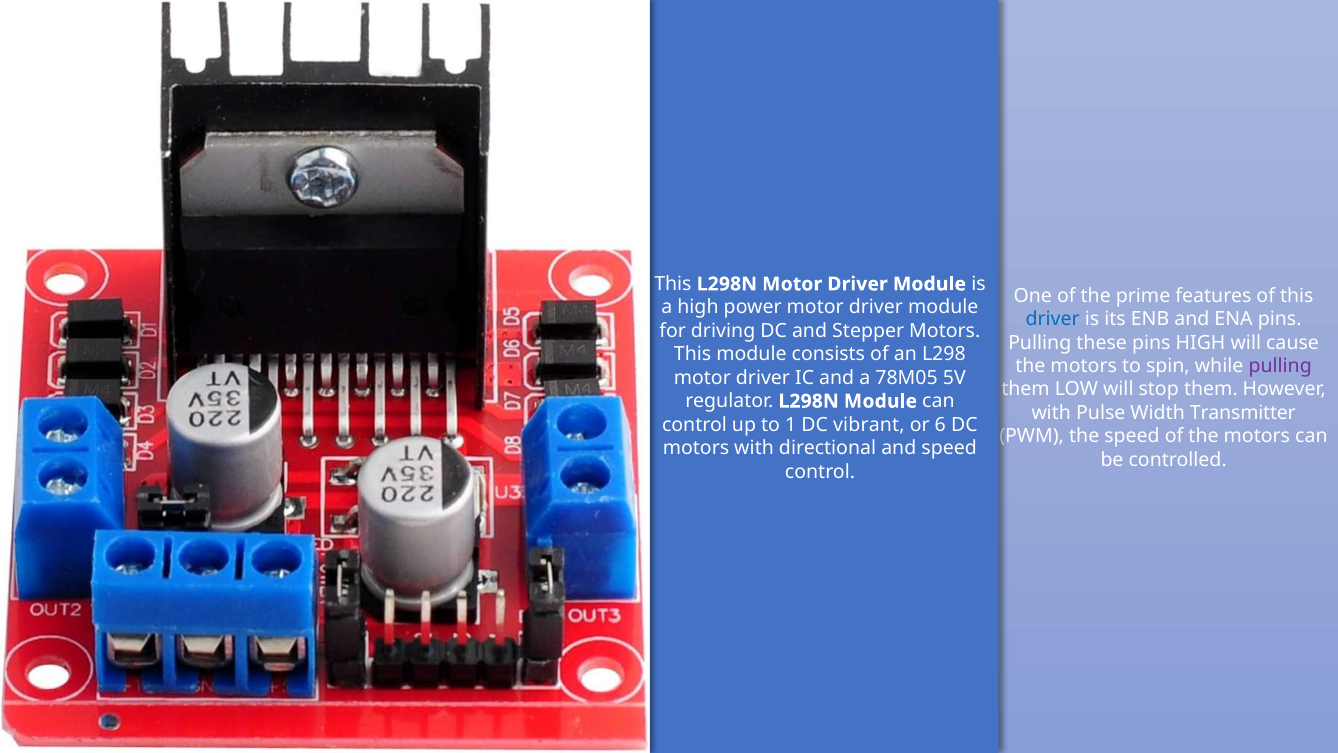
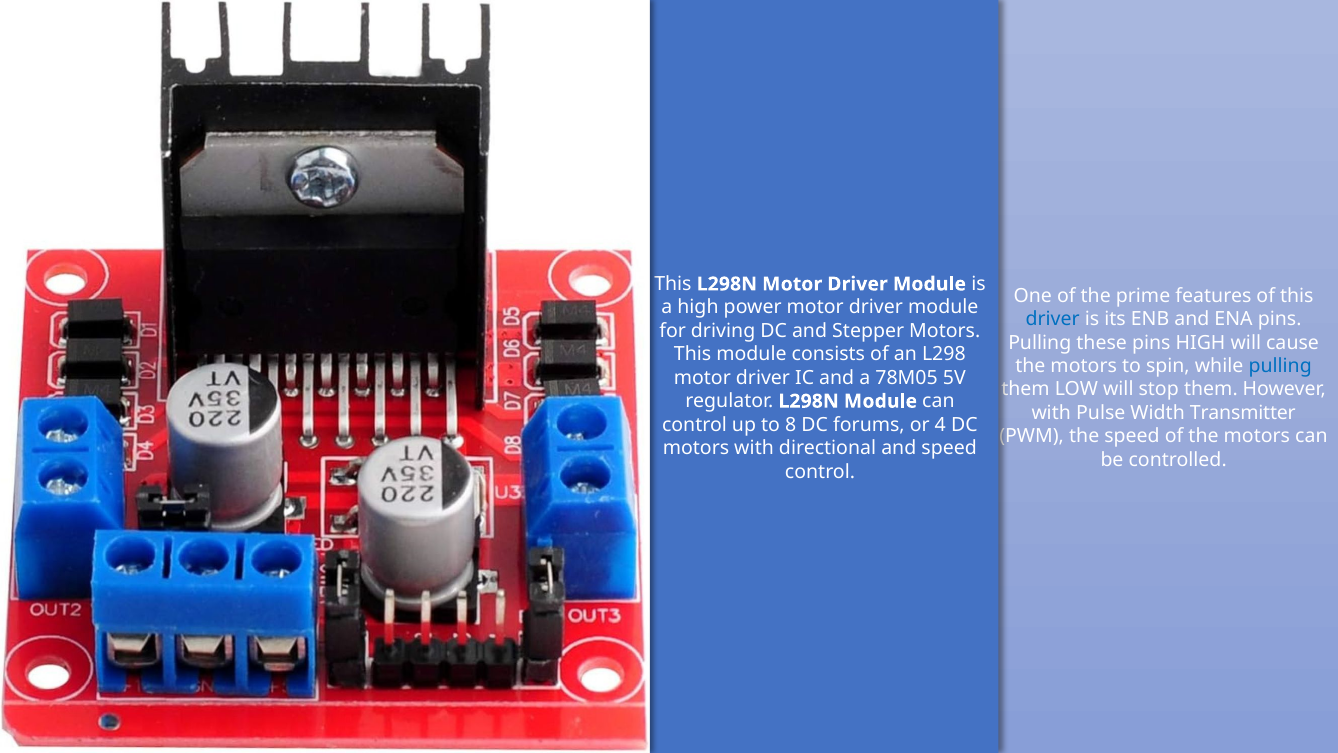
pulling at (1280, 366) colour: purple -> blue
1: 1 -> 8
vibrant: vibrant -> forums
6: 6 -> 4
